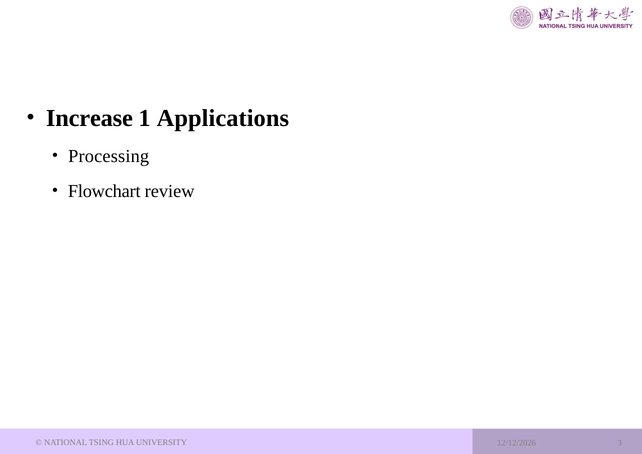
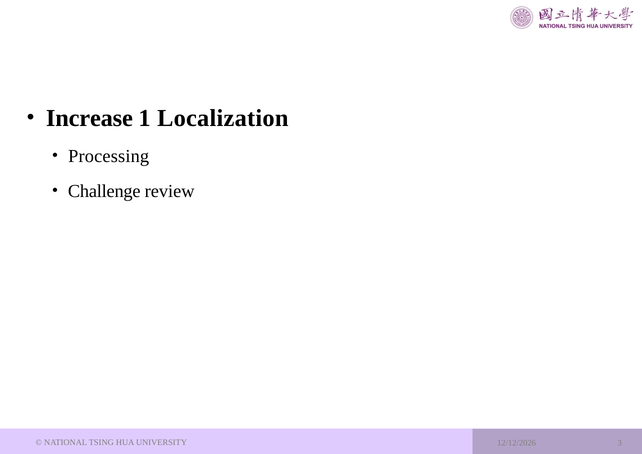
Applications: Applications -> Localization
Flowchart: Flowchart -> Challenge
